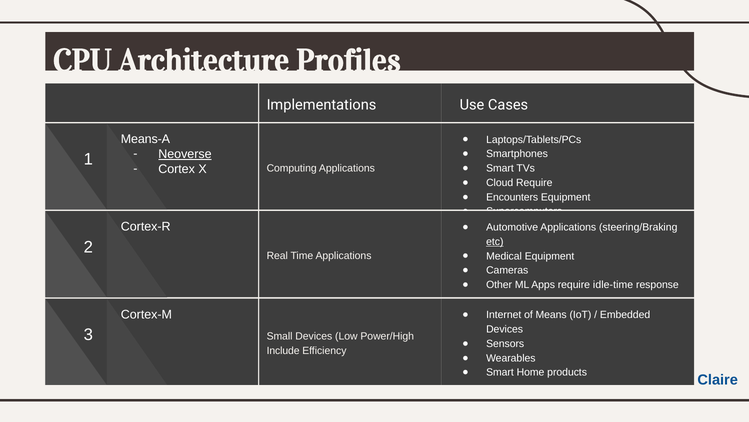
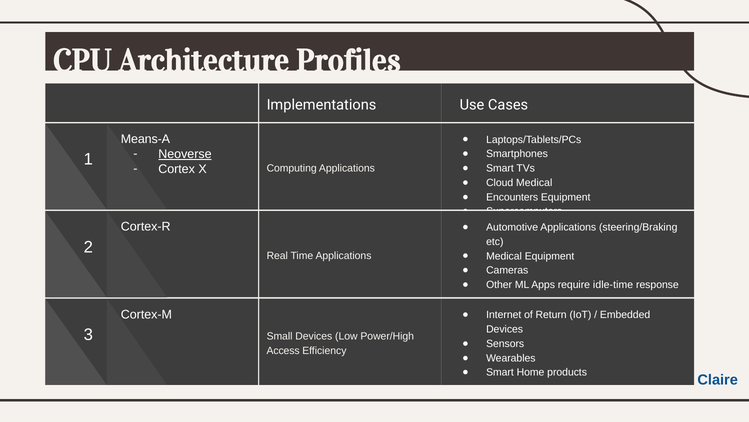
Cloud Require: Require -> Medical
etc underline: present -> none
Means: Means -> Return
Include: Include -> Access
